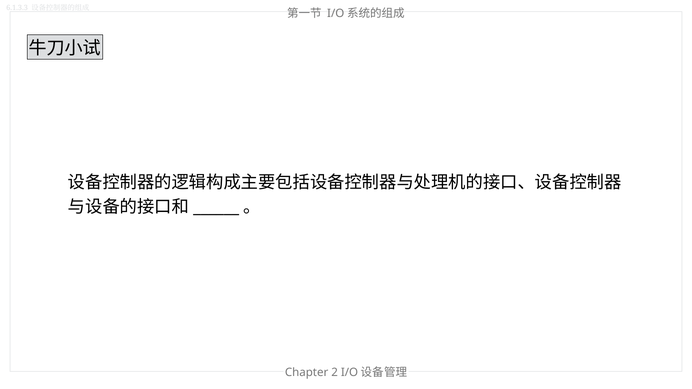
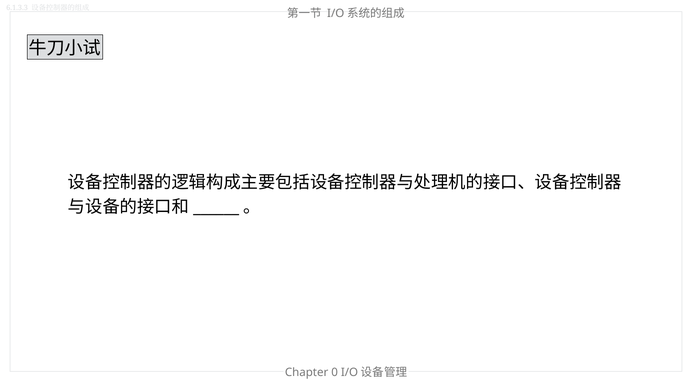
2: 2 -> 0
